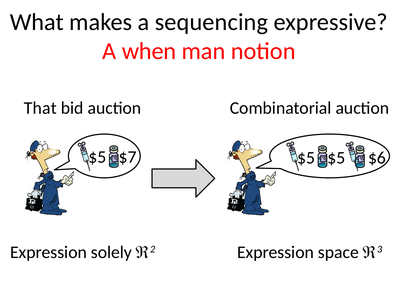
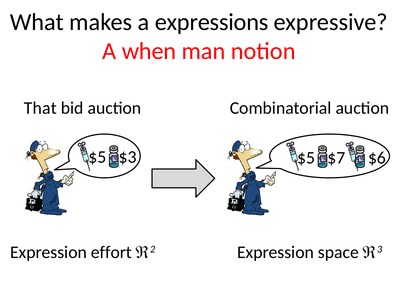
sequencing: sequencing -> expressions
$7: $7 -> $3
$5 $5: $5 -> $7
solely: solely -> effort
